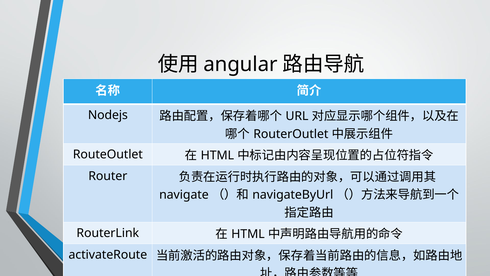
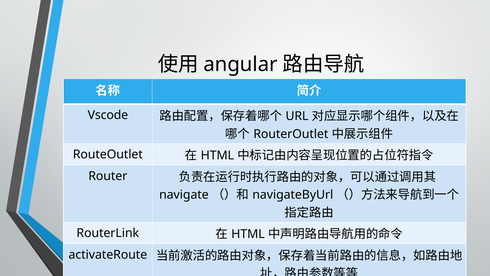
Nodejs: Nodejs -> Vscode
